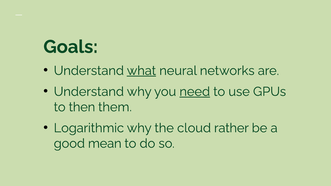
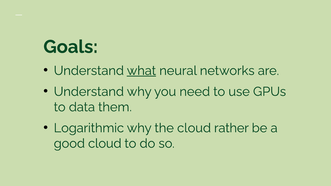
need underline: present -> none
then: then -> data
good mean: mean -> cloud
